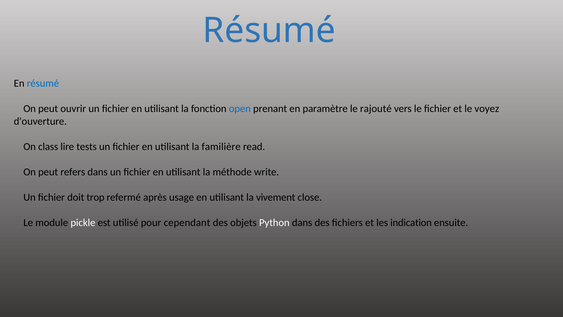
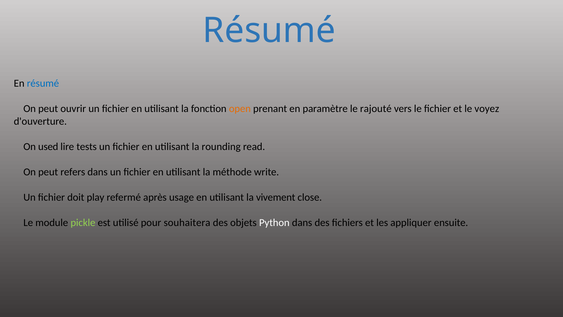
open colour: blue -> orange
class: class -> used
familière: familière -> rounding
trop: trop -> play
pickle colour: white -> light green
cependant: cependant -> souhaitera
indication: indication -> appliquer
